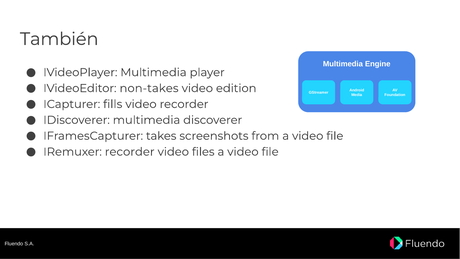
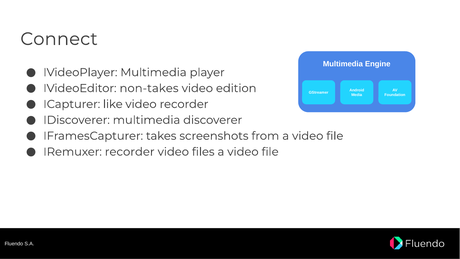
También: También -> Connect
fills: fills -> like
